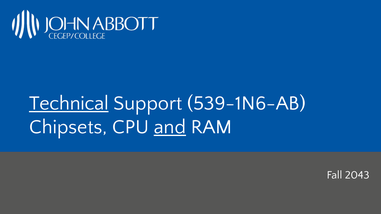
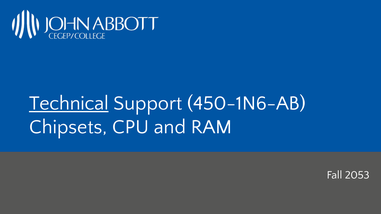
539-1N6-AB: 539-1N6-AB -> 450-1N6-AB
and underline: present -> none
2043: 2043 -> 2053
